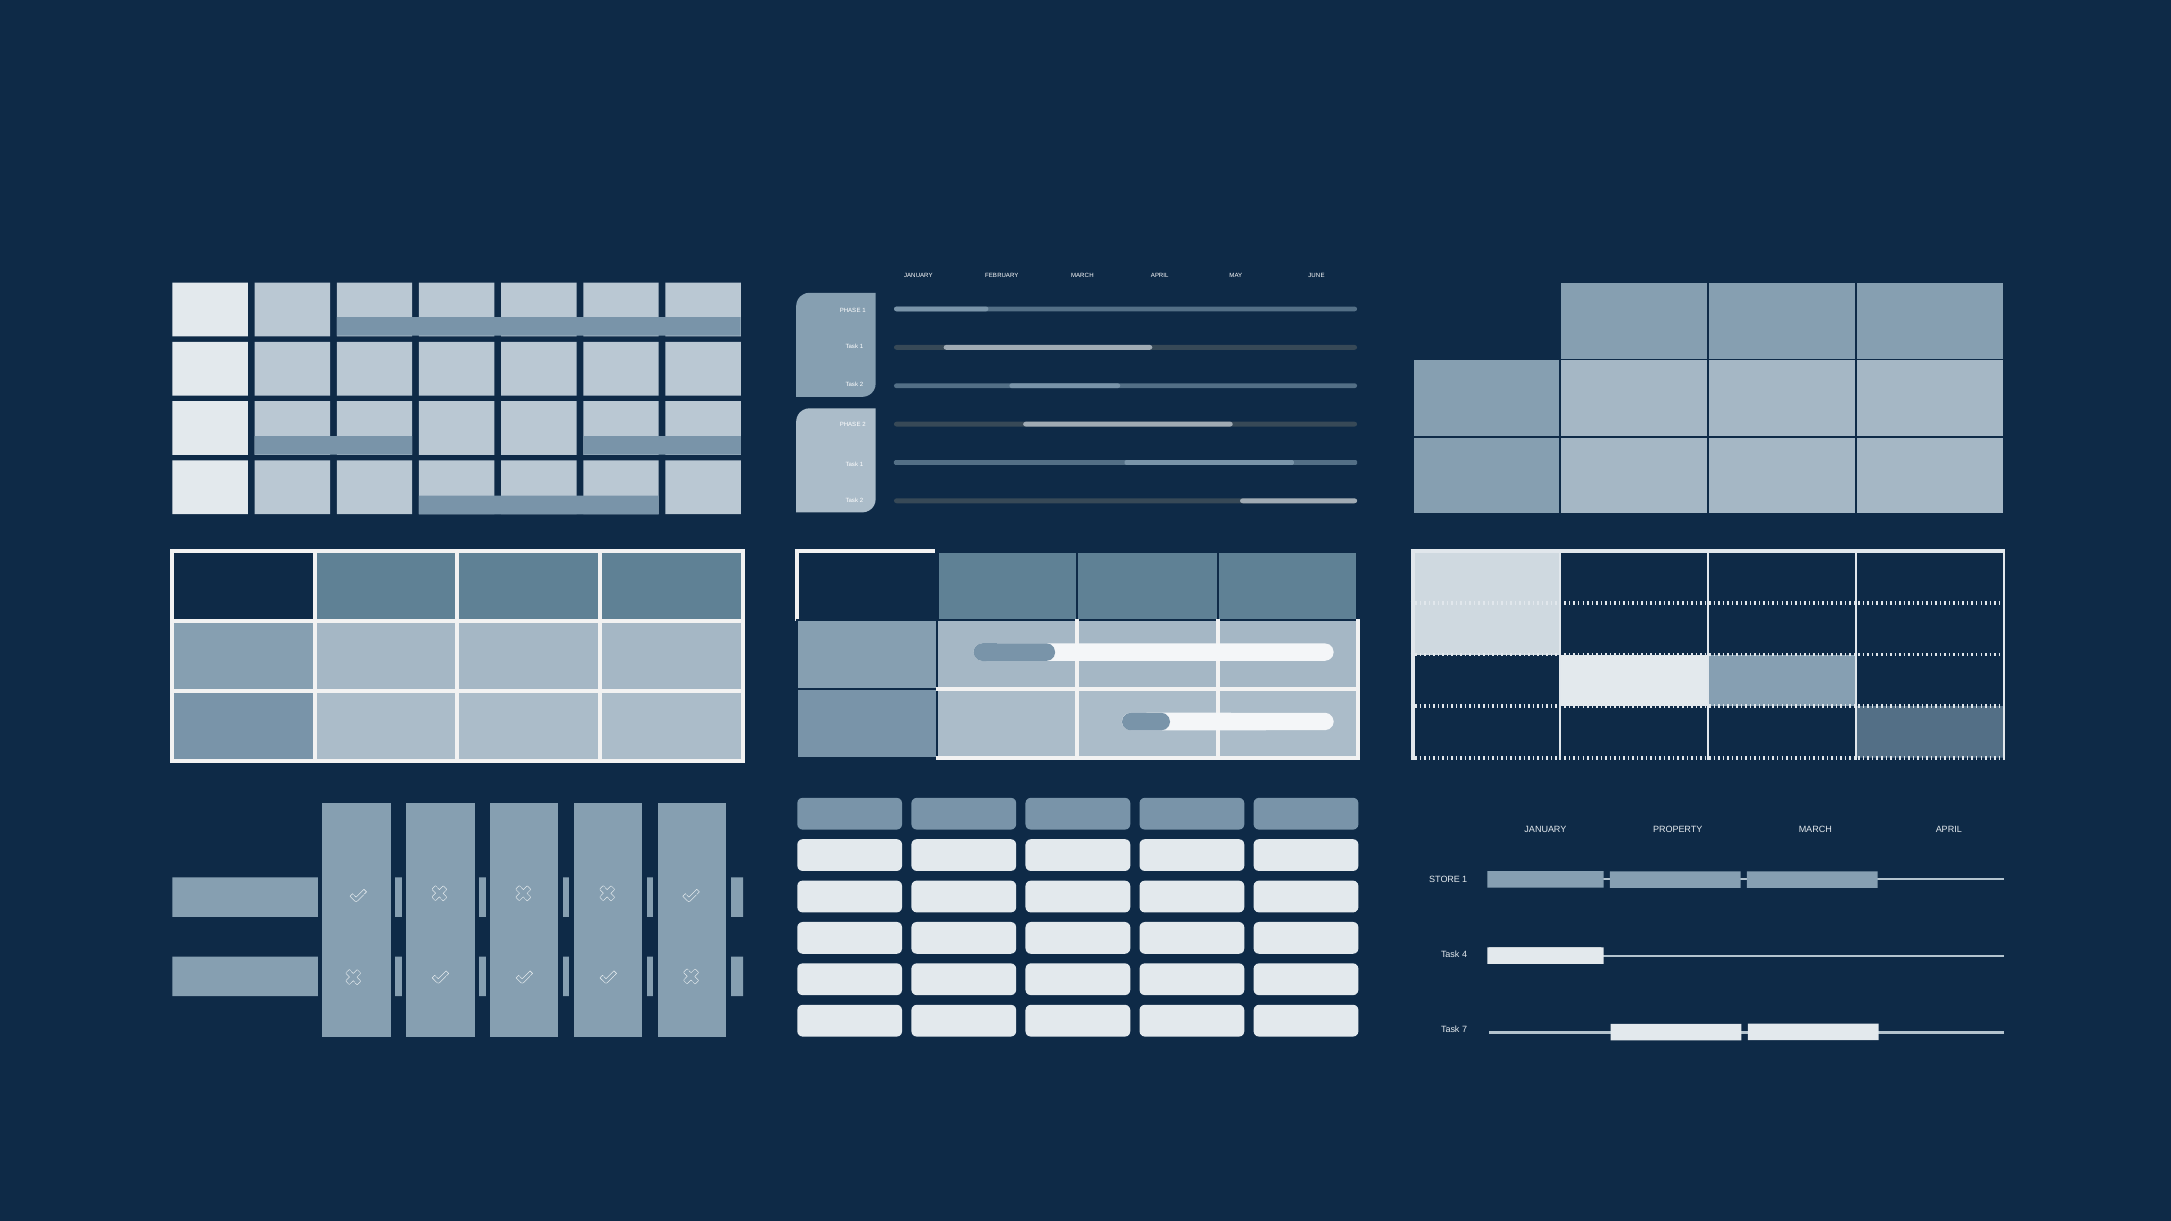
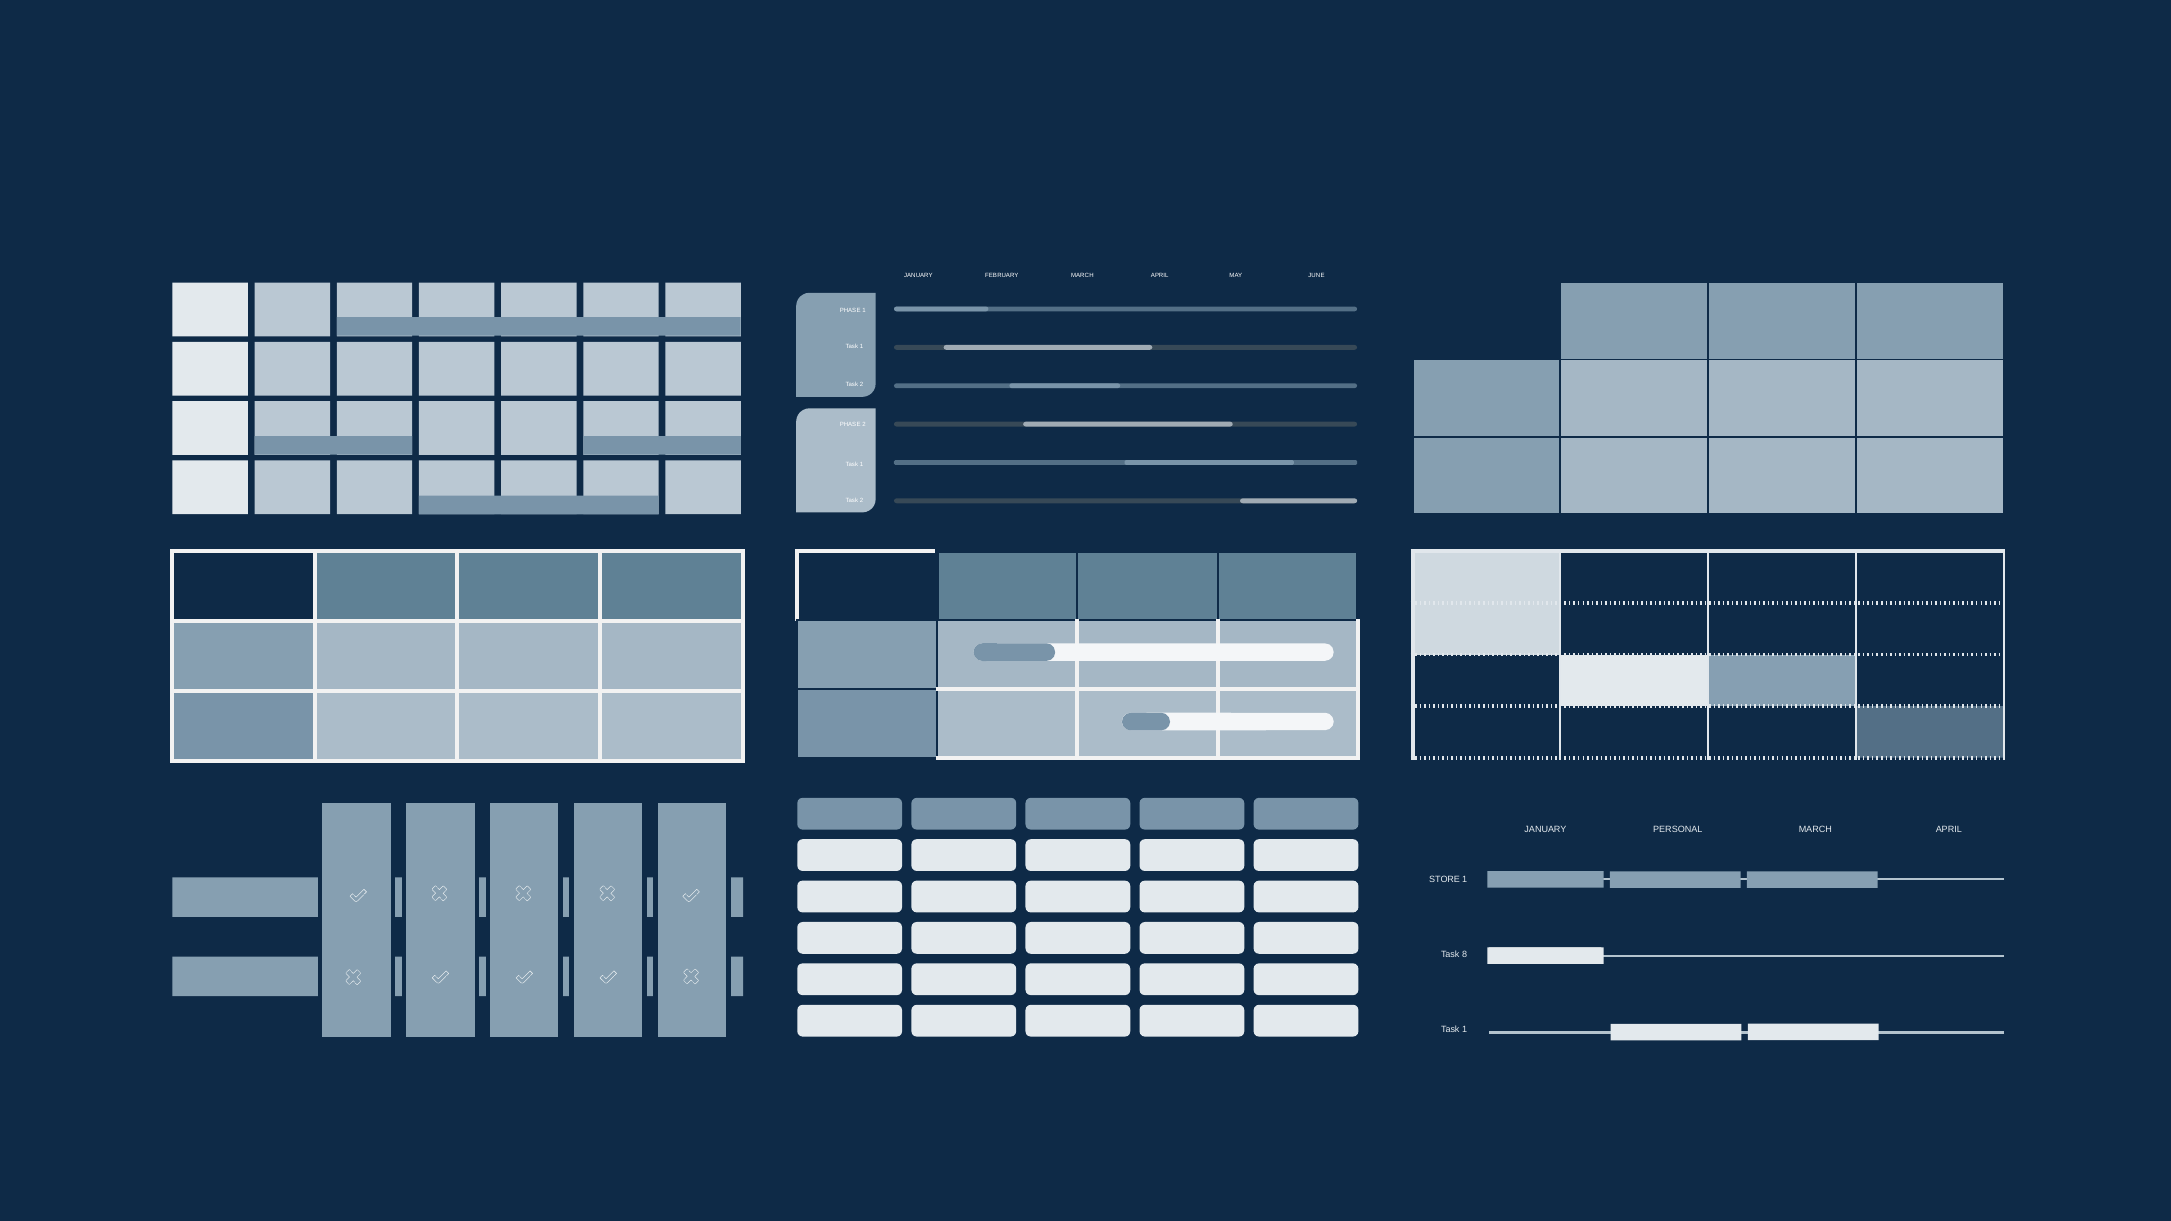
PROPERTY: PROPERTY -> PERSONAL
4: 4 -> 8
7 at (1465, 1030): 7 -> 1
